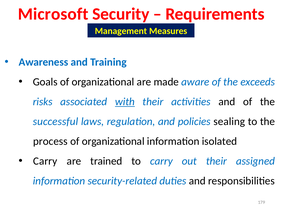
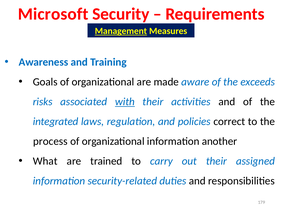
Management underline: none -> present
successful: successful -> integrated
sealing: sealing -> correct
isolated: isolated -> another
Carry at (45, 161): Carry -> What
